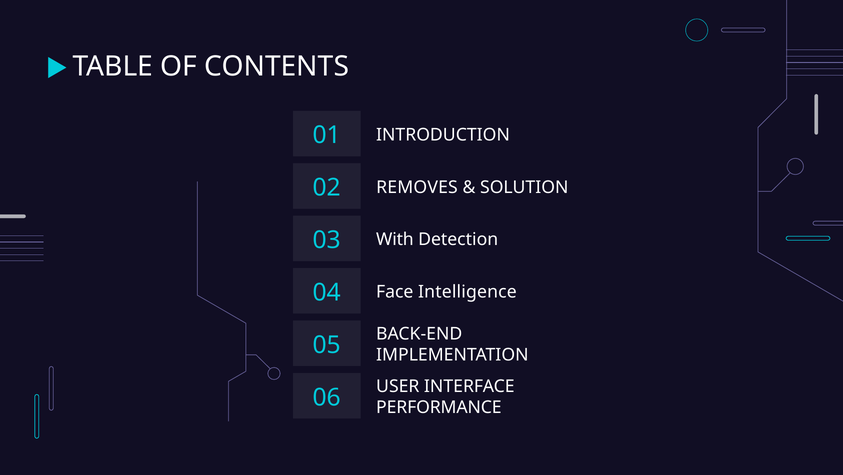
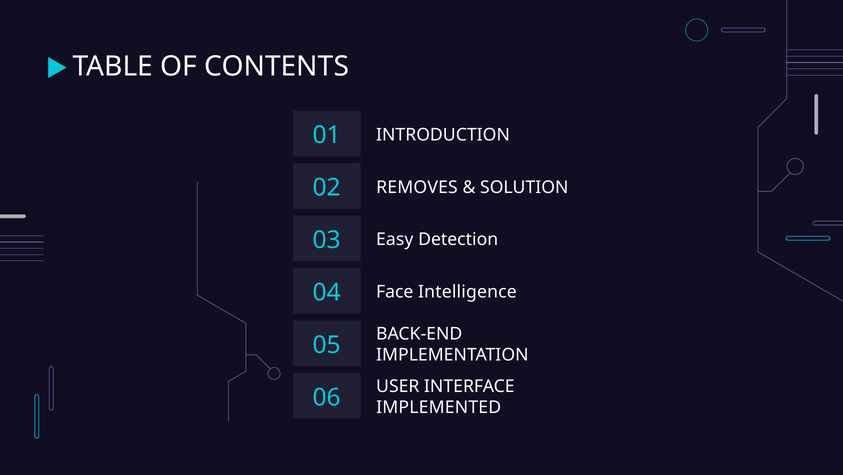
With: With -> Easy
PERFORMANCE: PERFORMANCE -> IMPLEMENTED
